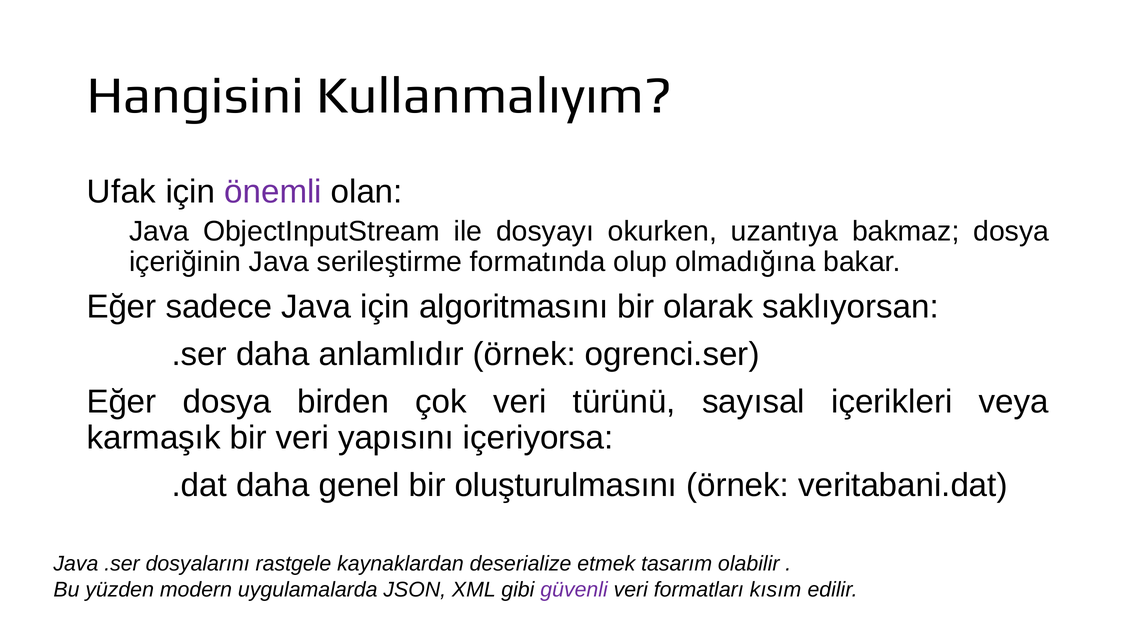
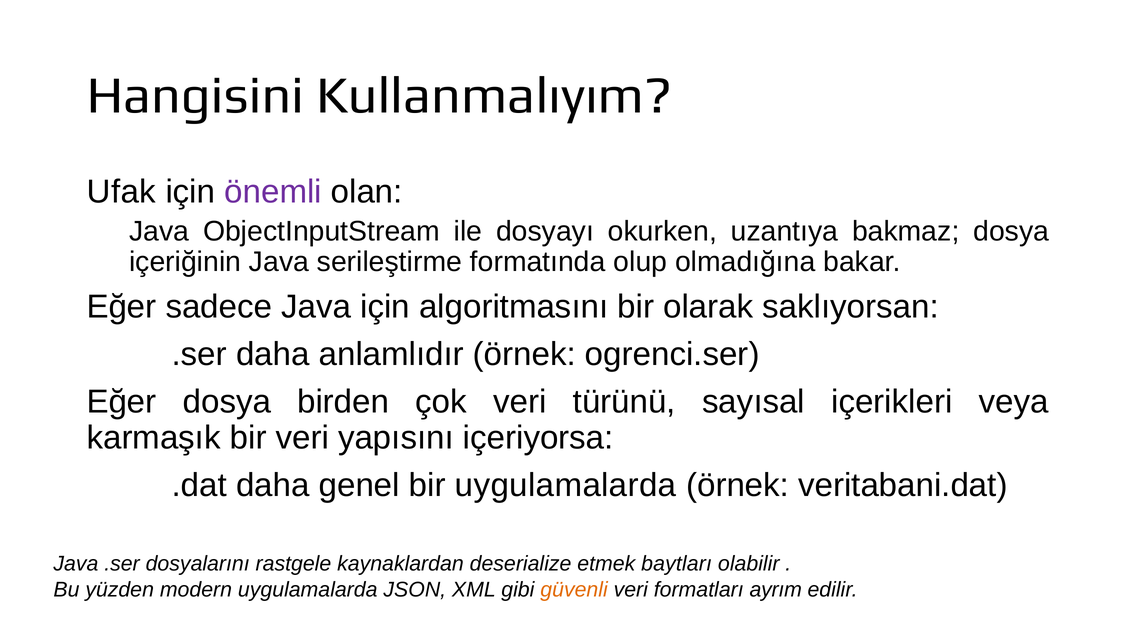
bir oluşturulmasını: oluşturulmasını -> uygulamalarda
tasarım: tasarım -> baytları
güvenli colour: purple -> orange
kısım: kısım -> ayrım
